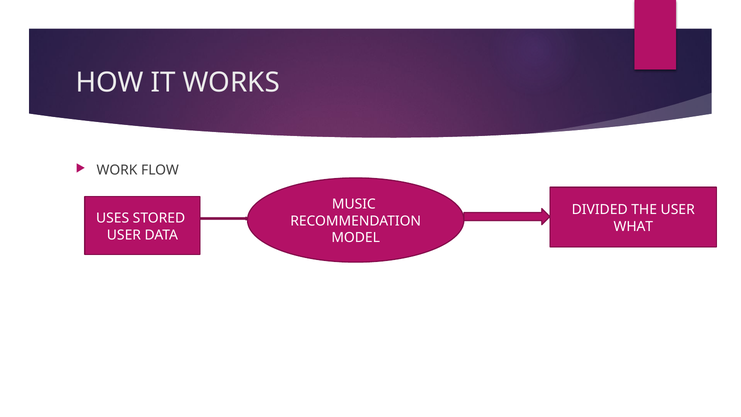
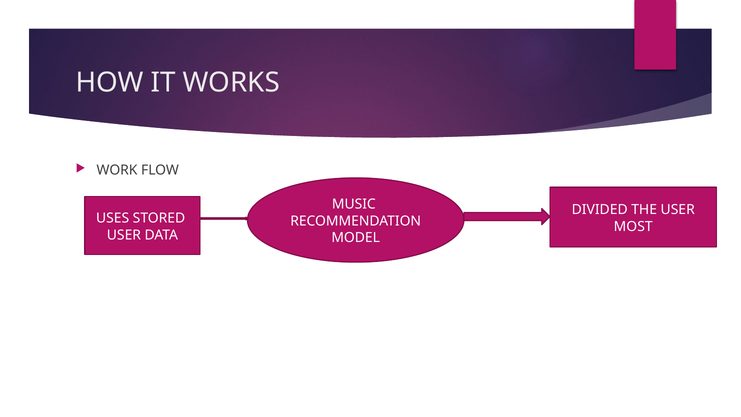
WHAT: WHAT -> MOST
